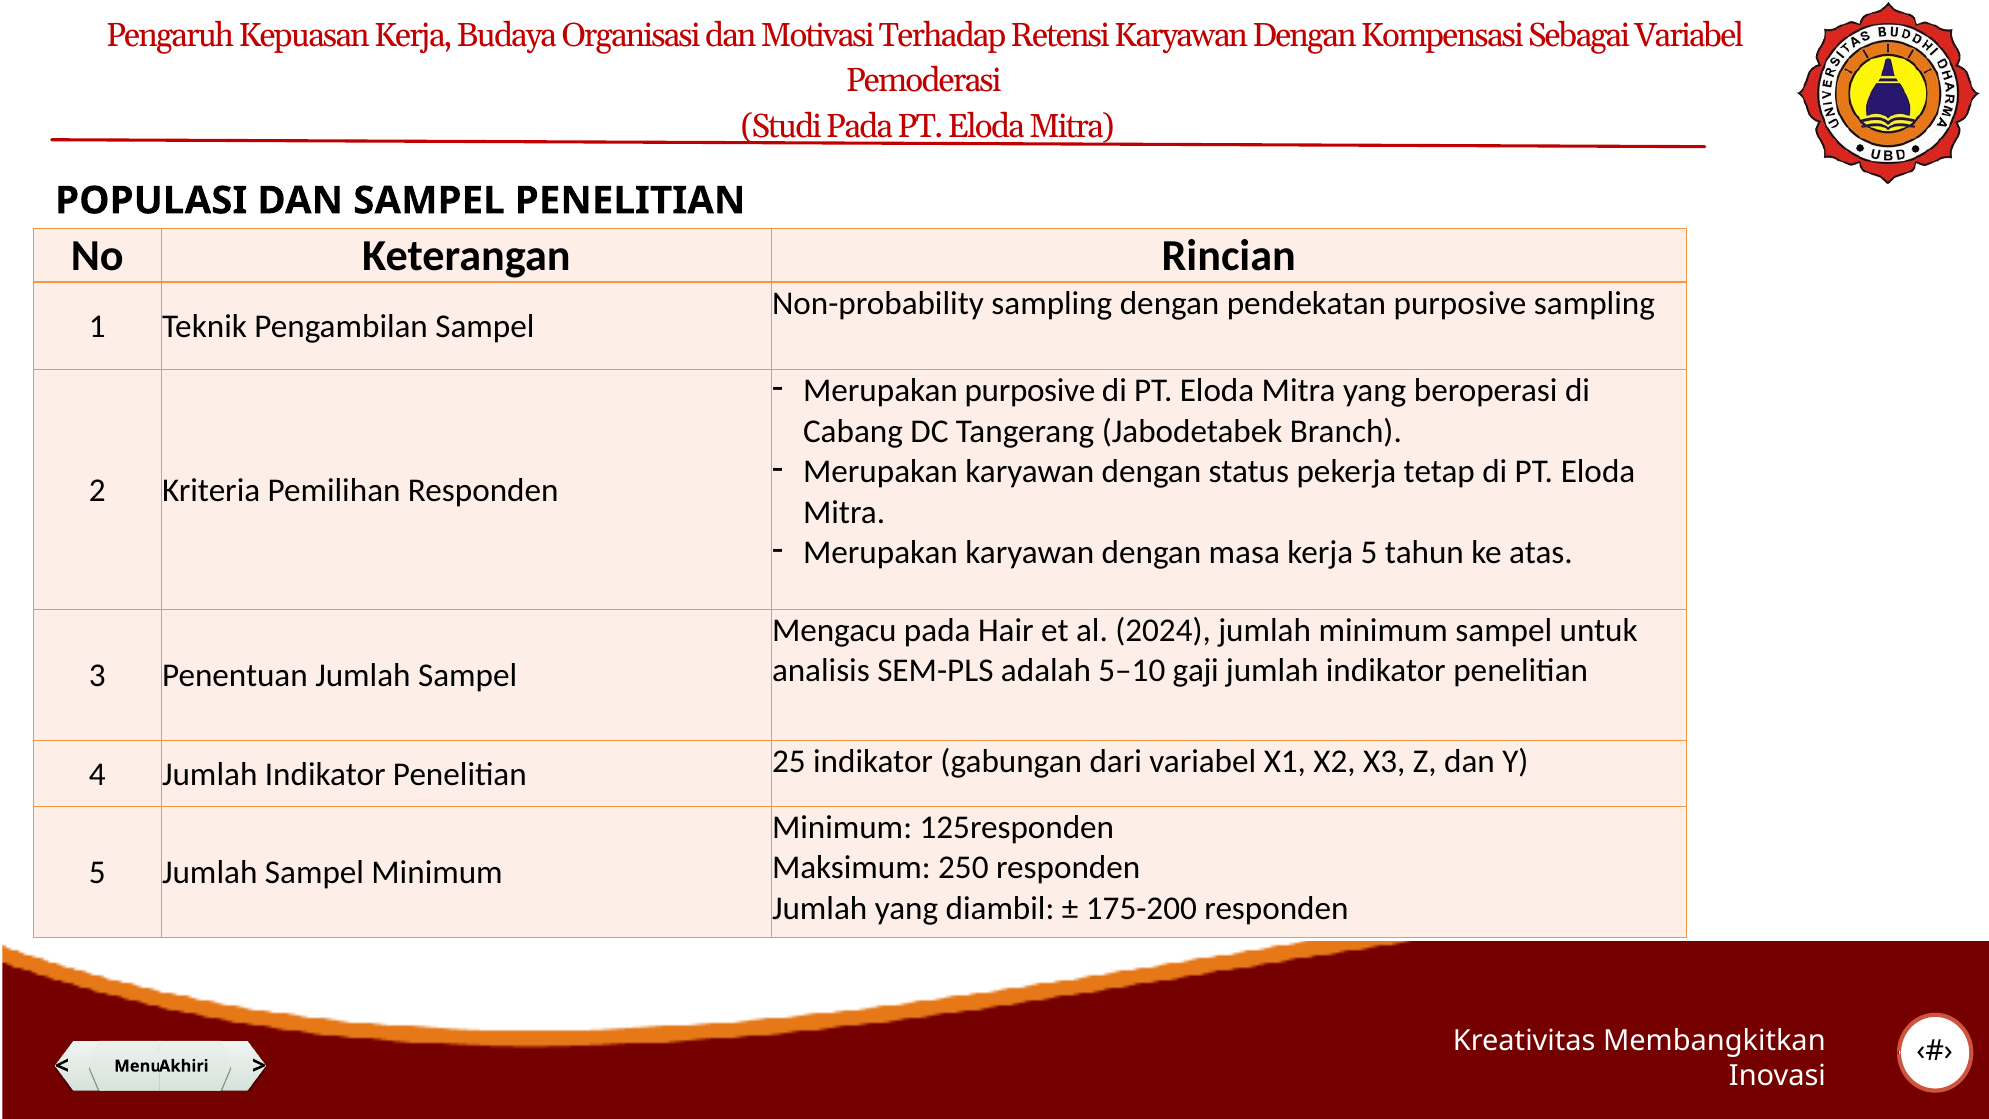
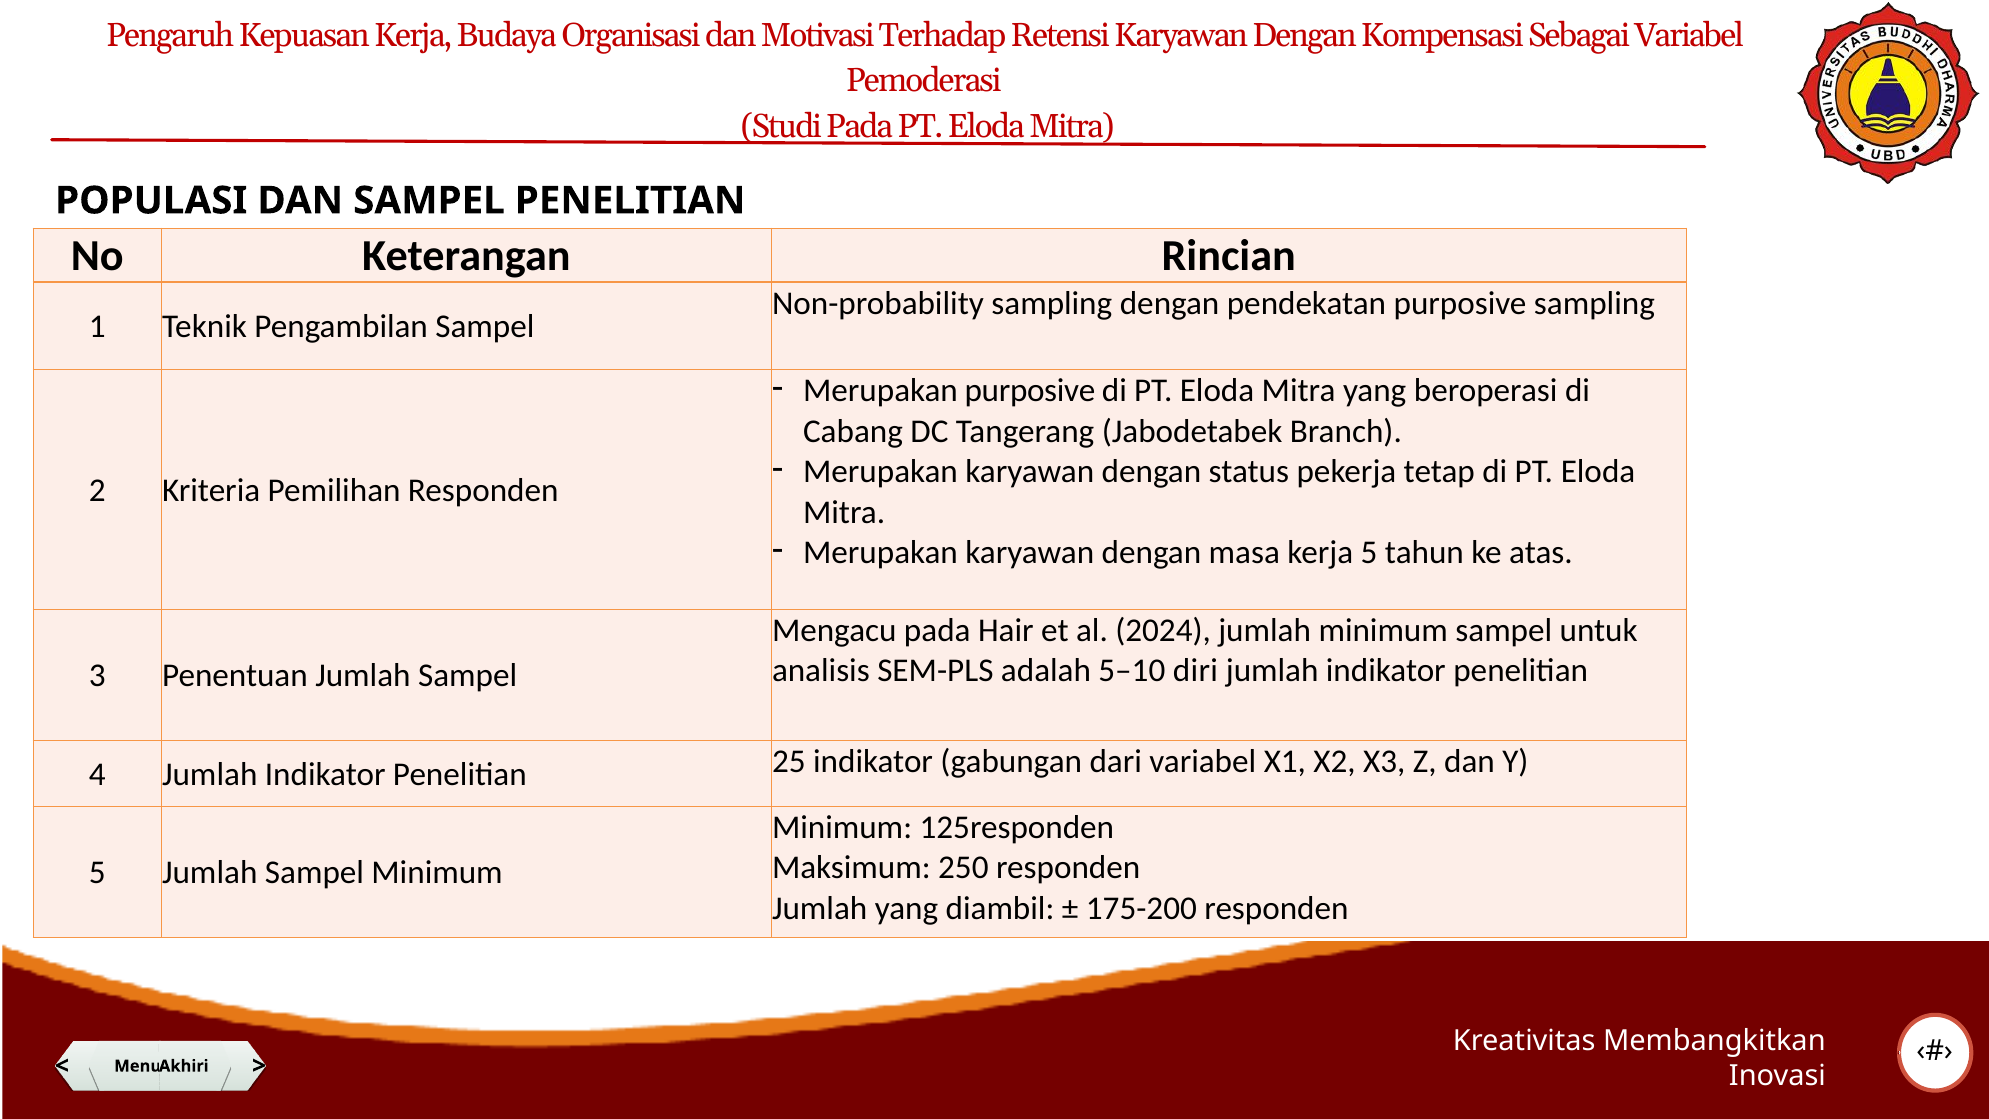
gaji: gaji -> diri
